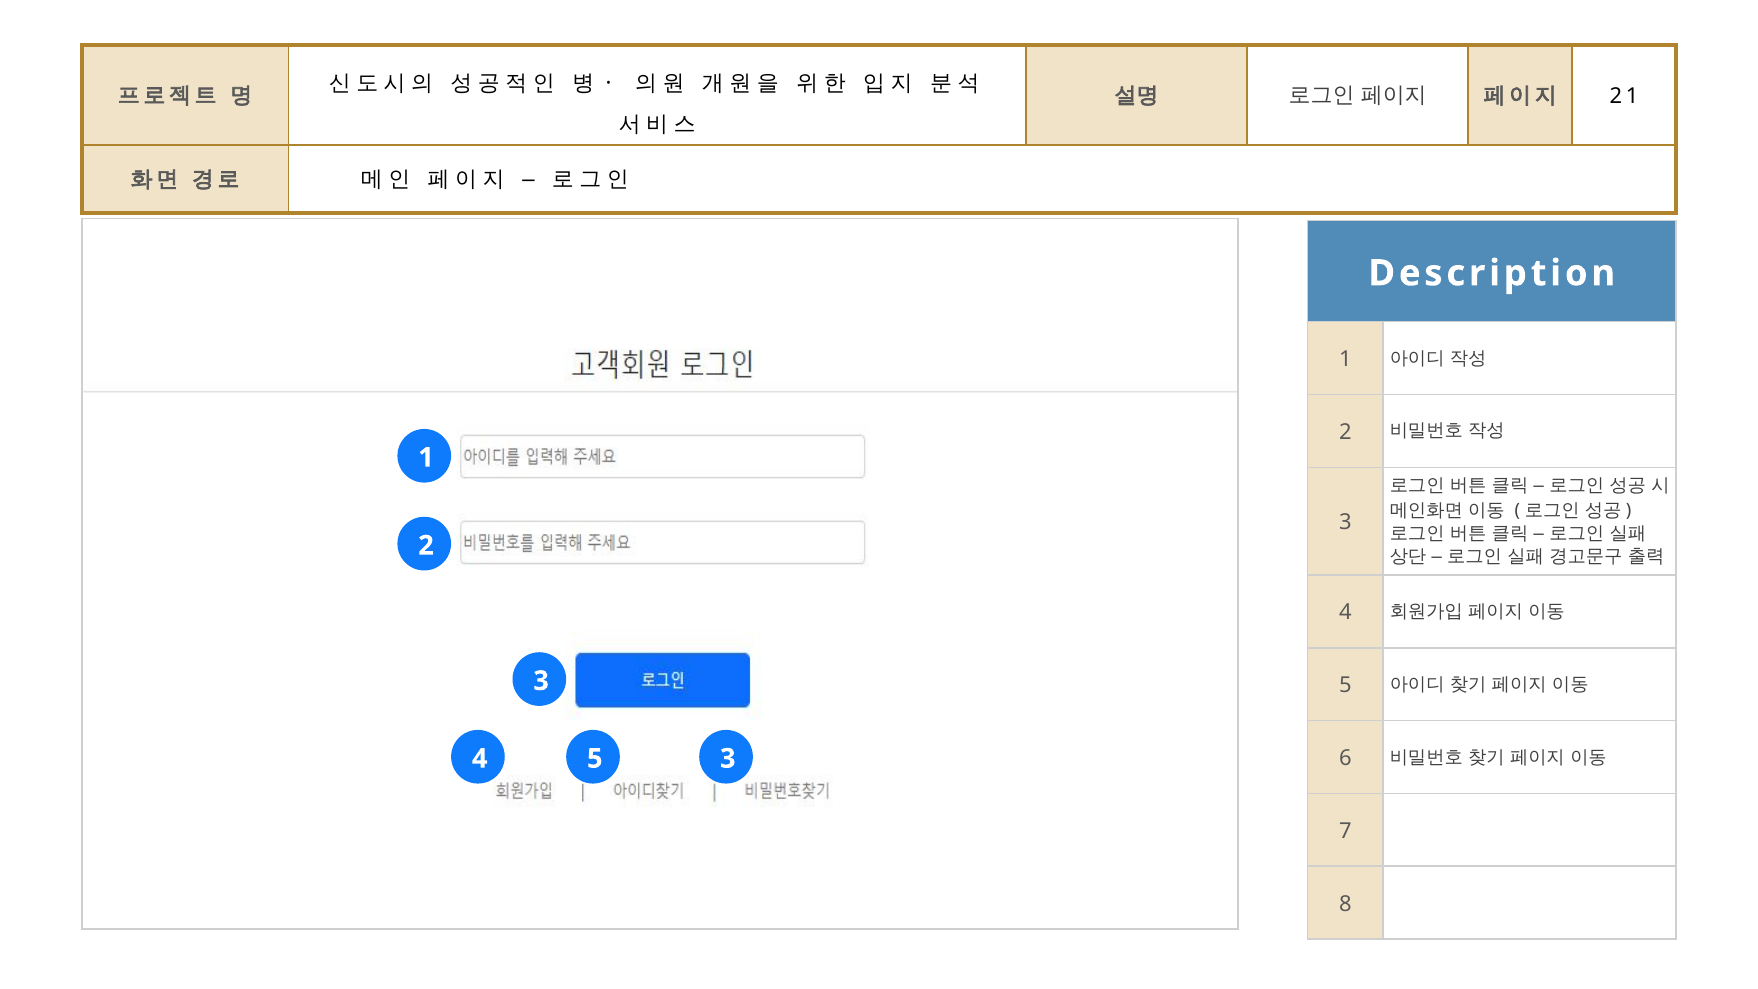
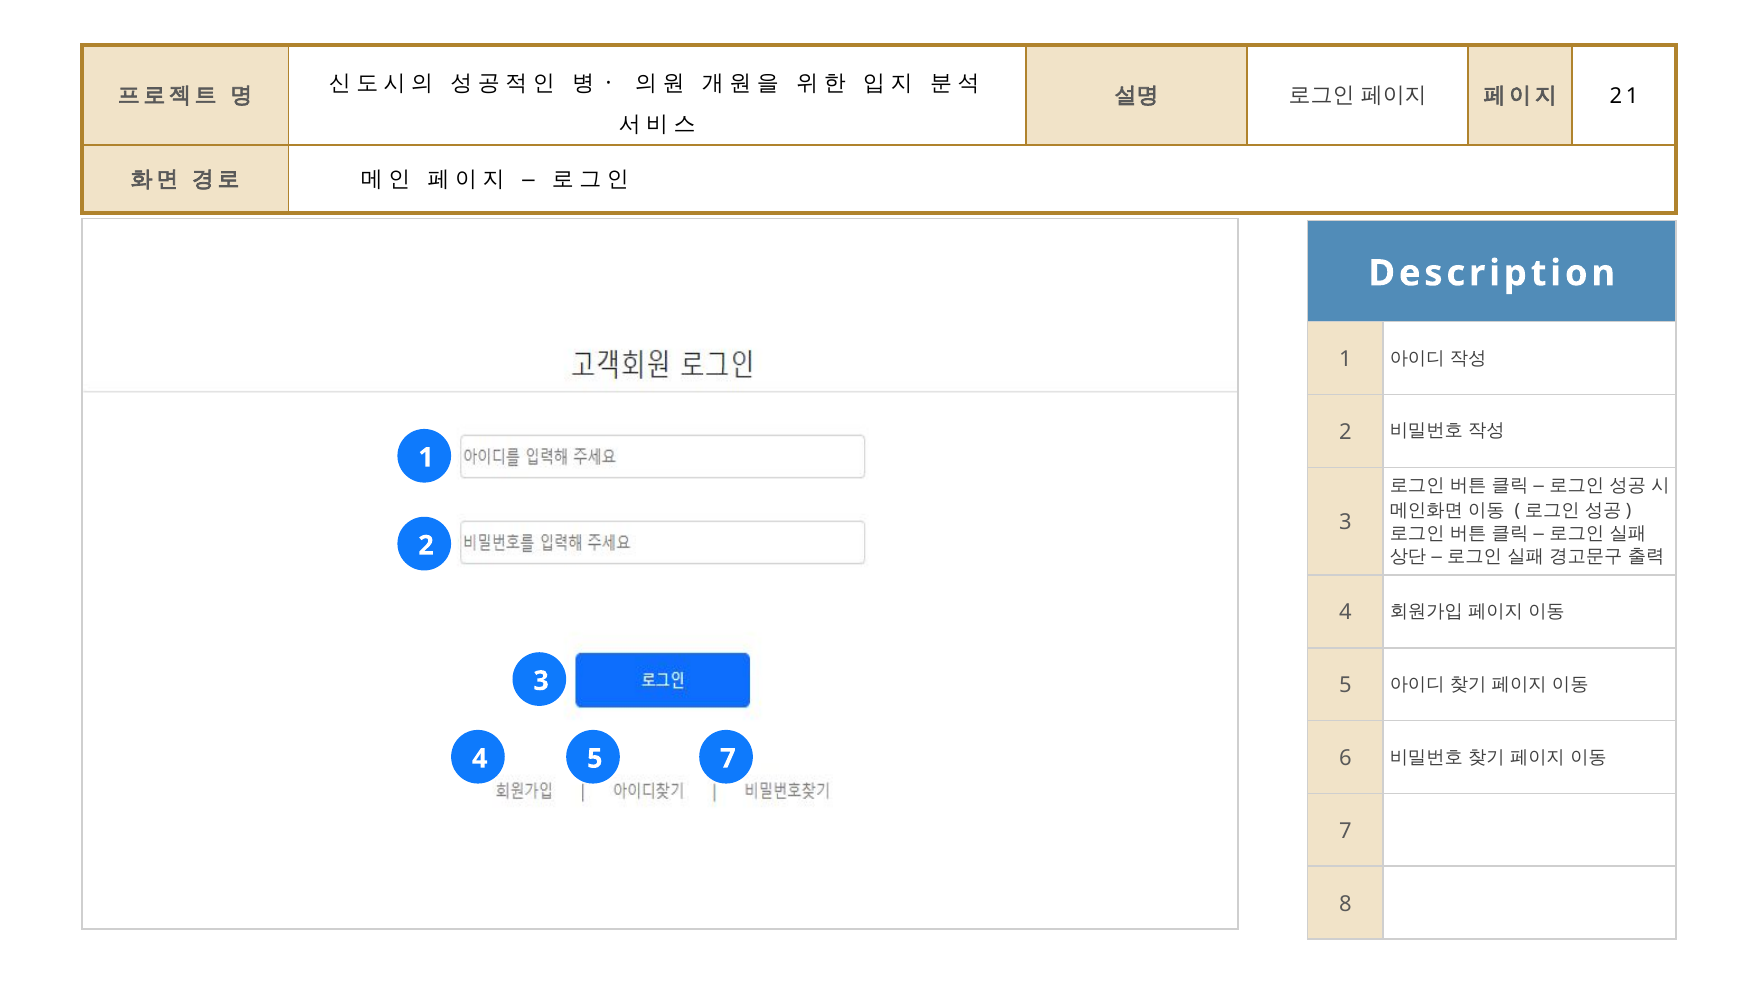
5 3: 3 -> 7
